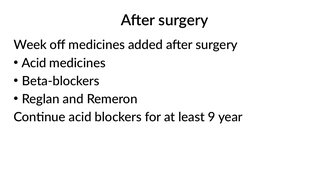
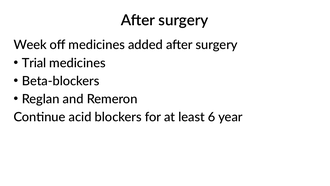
Acid at (34, 63): Acid -> Trial
9: 9 -> 6
